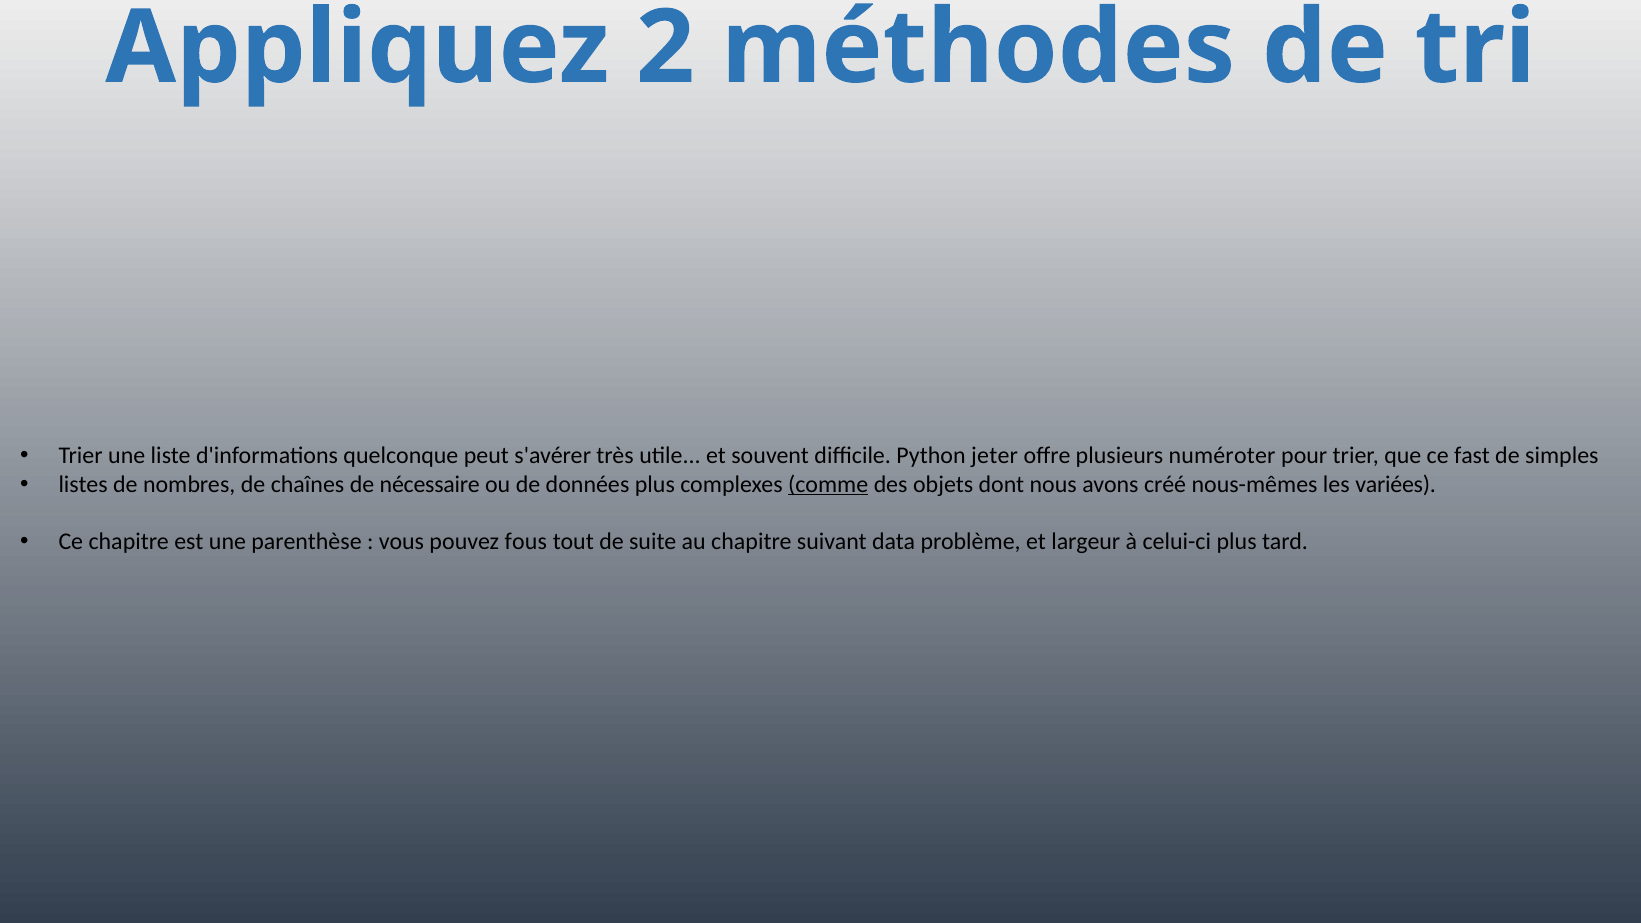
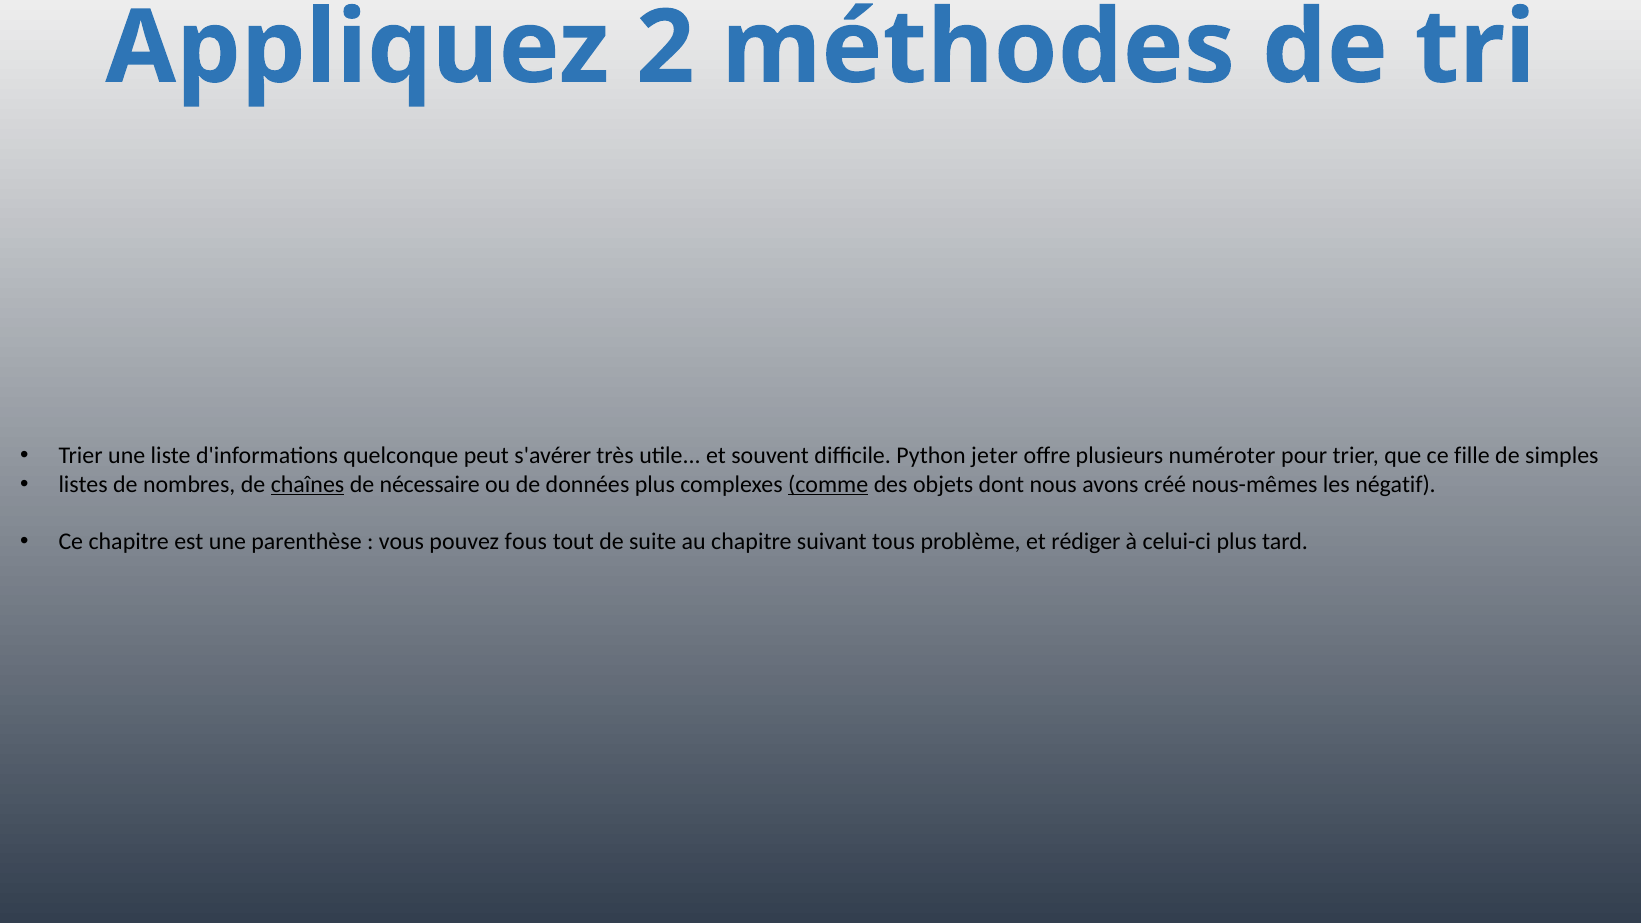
fast: fast -> fille
chaînes underline: none -> present
variées: variées -> négatif
data: data -> tous
largeur: largeur -> rédiger
